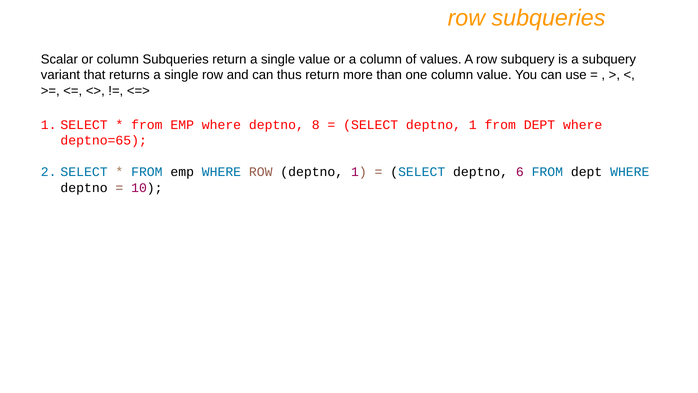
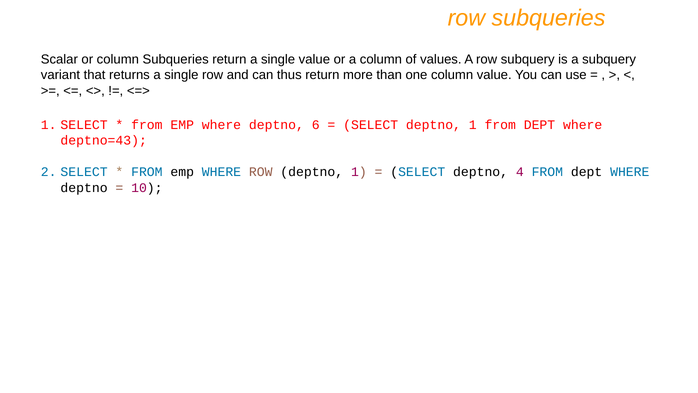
8: 8 -> 6
deptno=65: deptno=65 -> deptno=43
6: 6 -> 4
